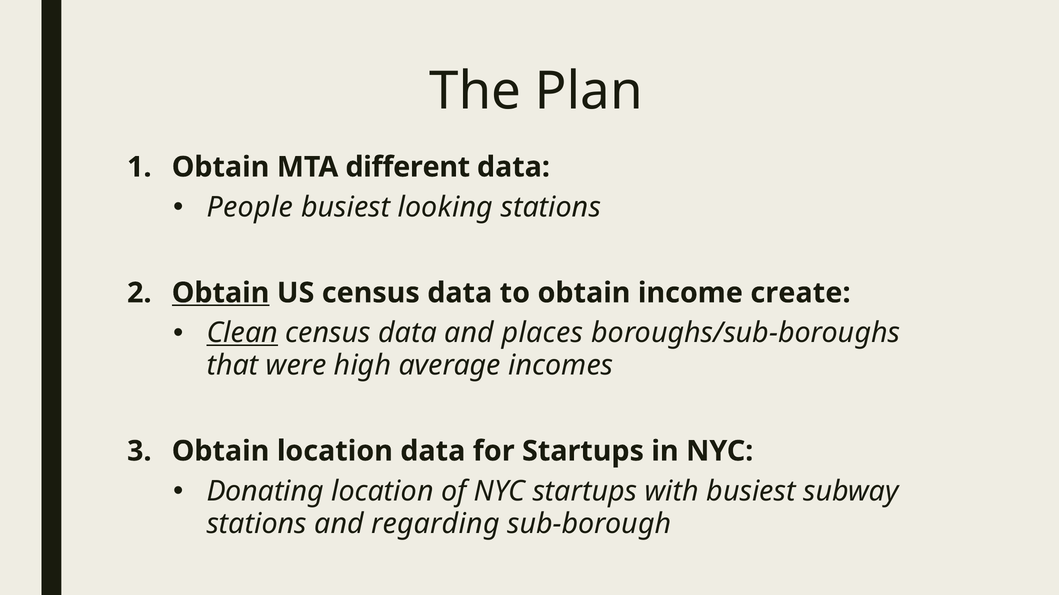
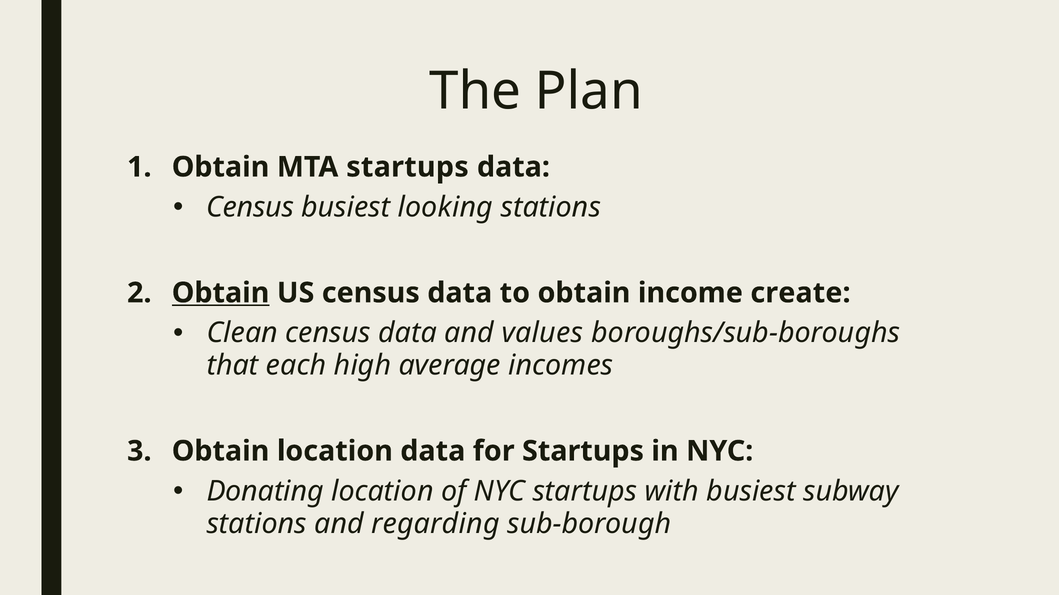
MTA different: different -> startups
People at (250, 207): People -> Census
Clean underline: present -> none
places: places -> values
were: were -> each
